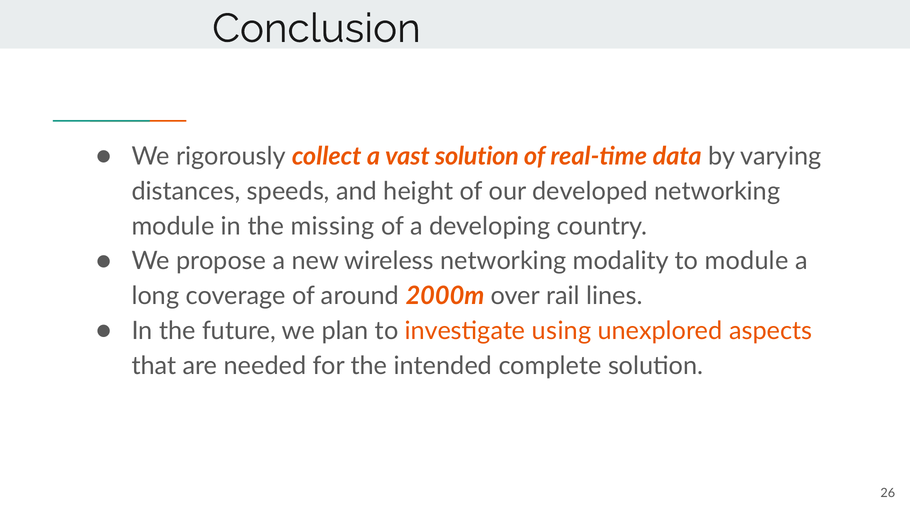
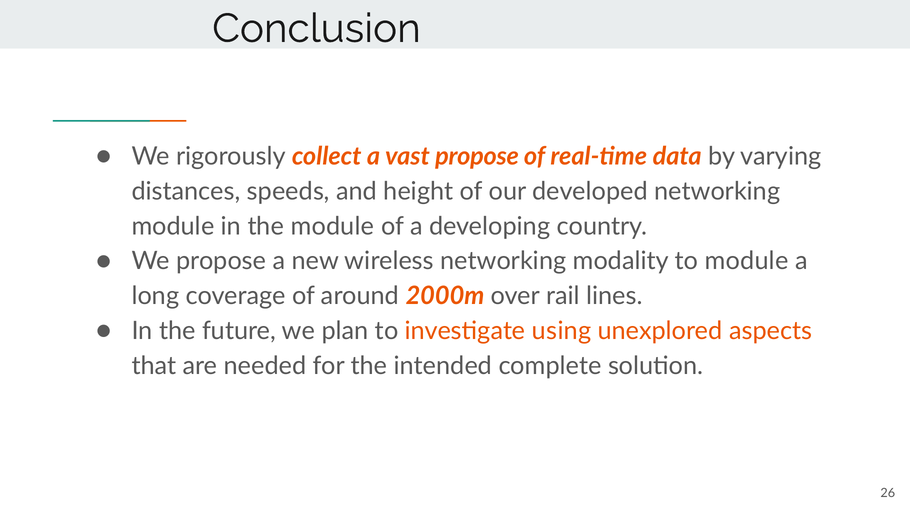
vast solution: solution -> propose
the missing: missing -> module
